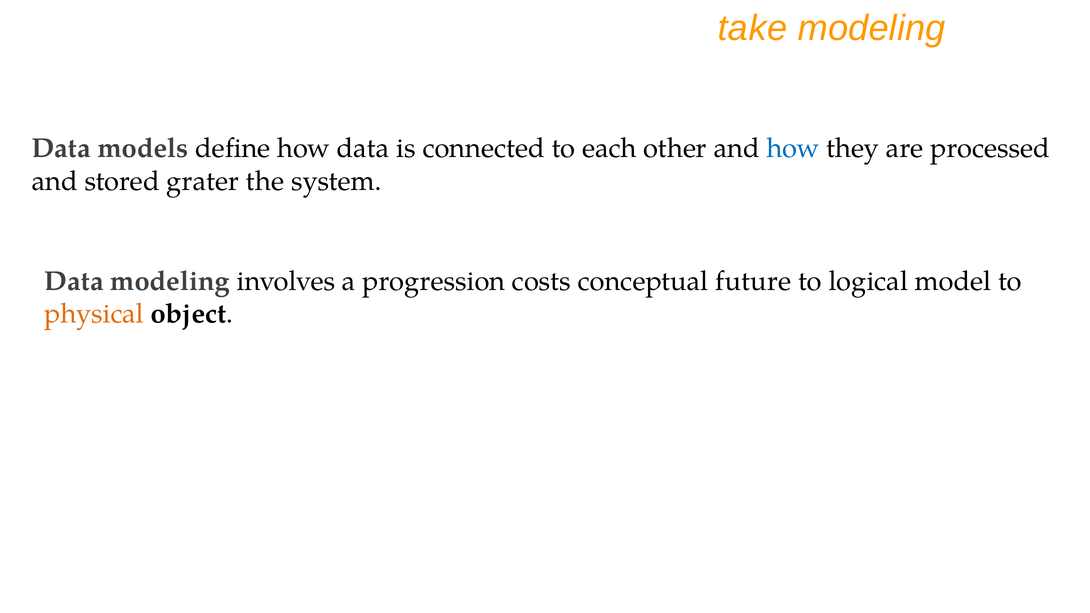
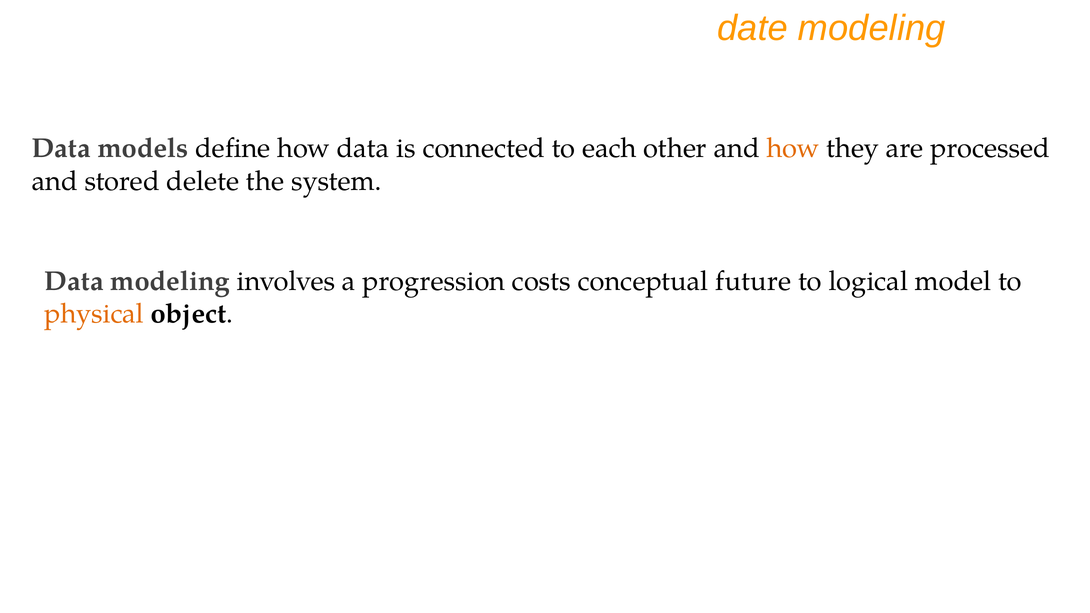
take: take -> date
how at (793, 148) colour: blue -> orange
grater: grater -> delete
